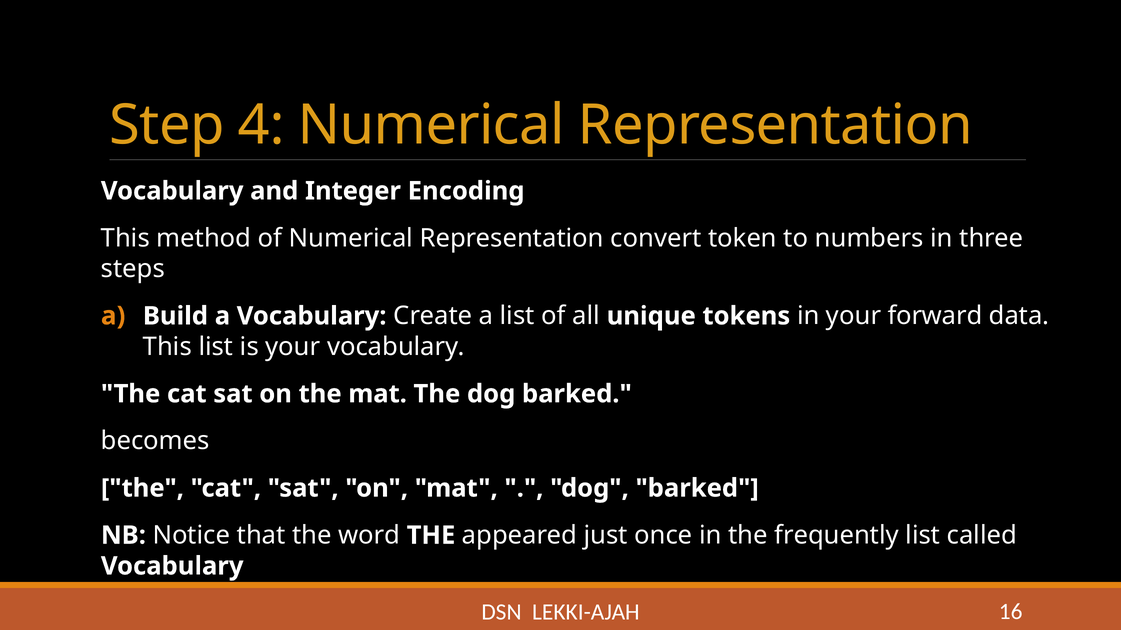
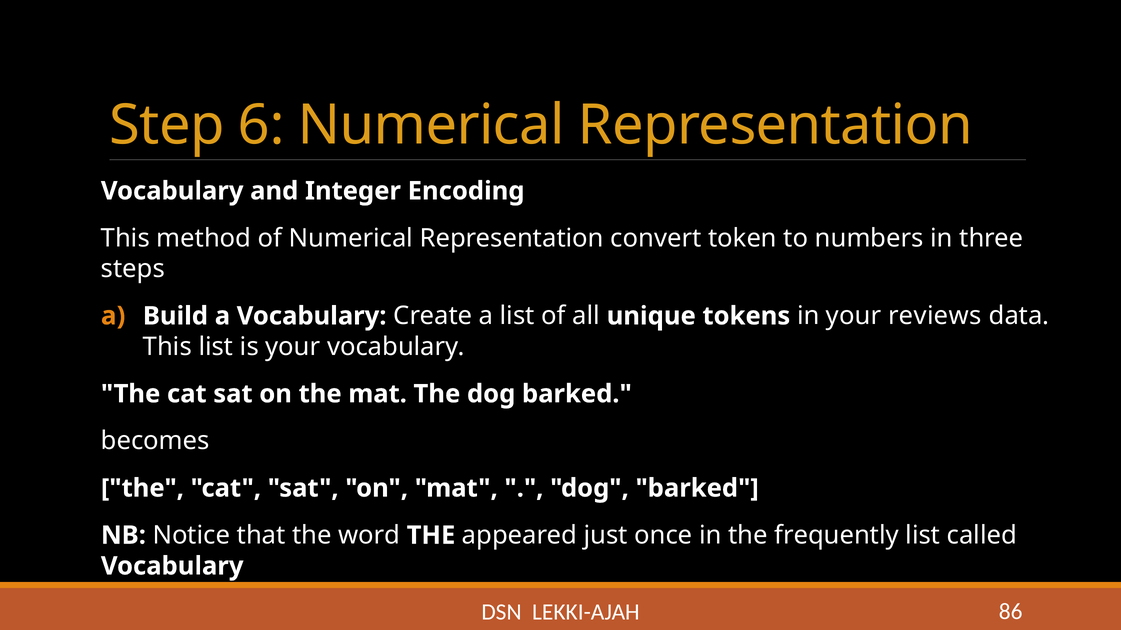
4: 4 -> 6
forward: forward -> reviews
16: 16 -> 86
